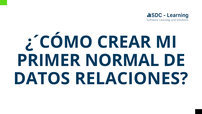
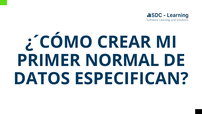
RELACIONES: RELACIONES -> ESPECIFICAN
